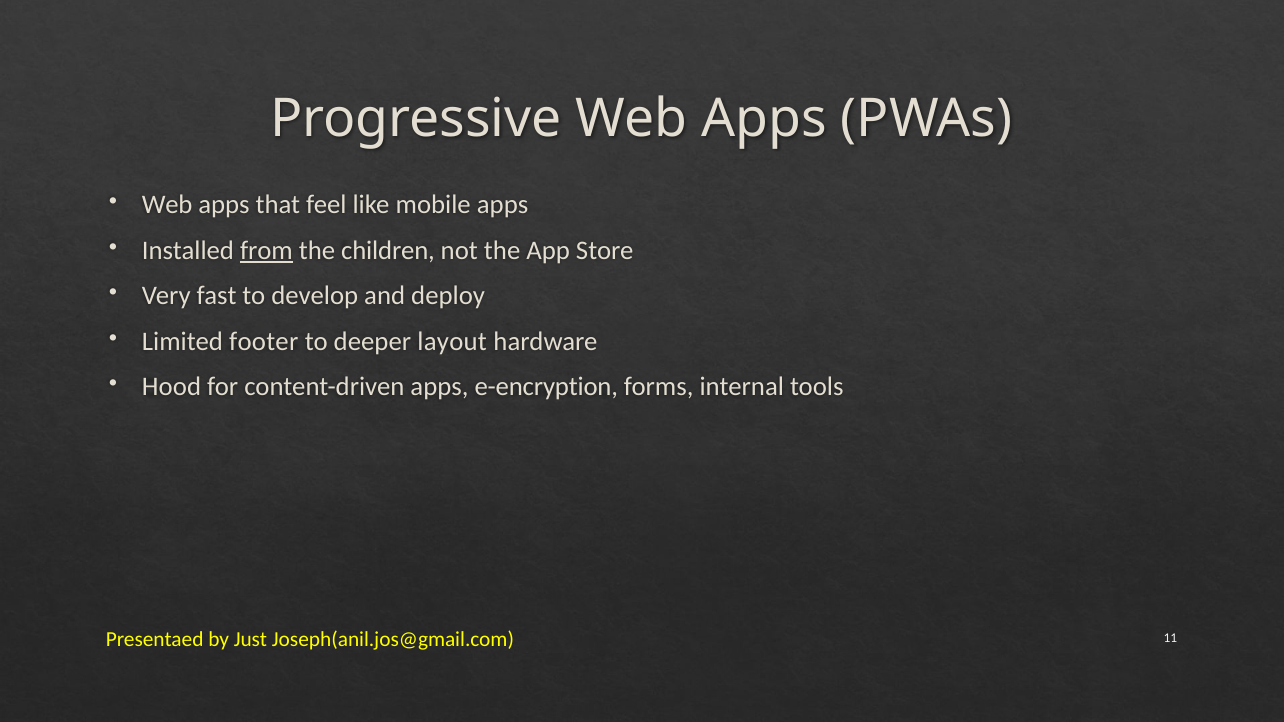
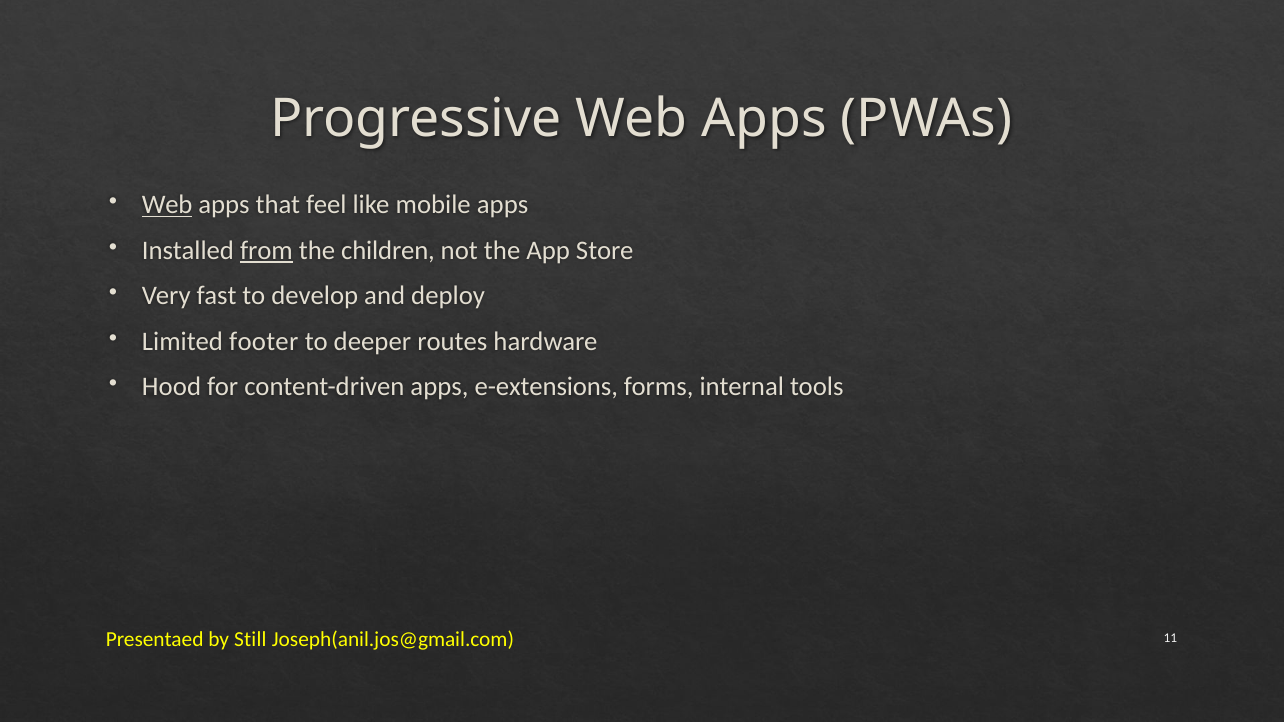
Web at (167, 205) underline: none -> present
layout: layout -> routes
e-encryption: e-encryption -> e-extensions
Just: Just -> Still
